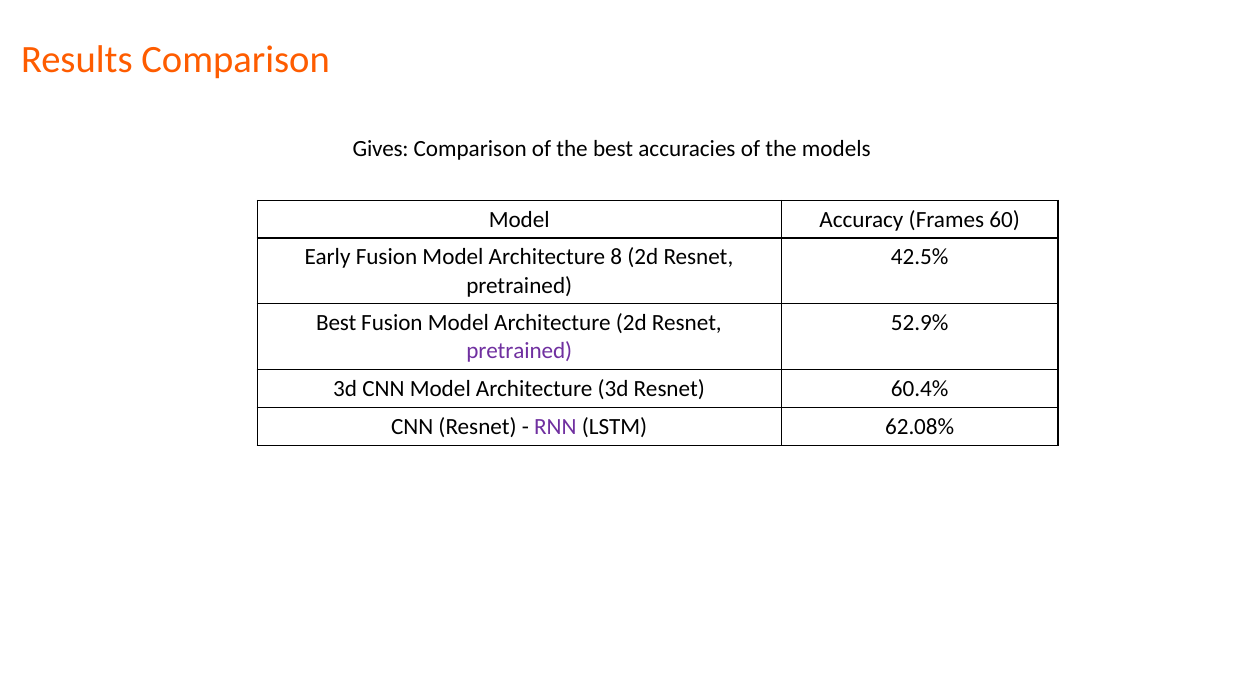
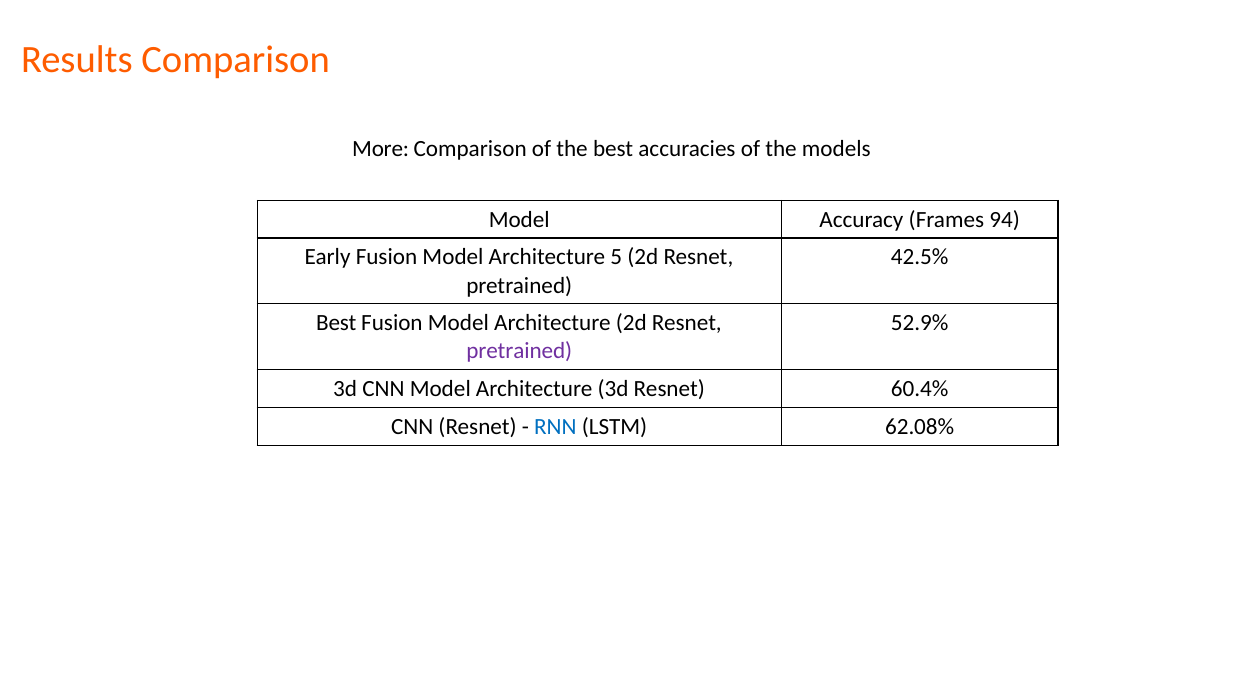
Gives: Gives -> More
60: 60 -> 94
8: 8 -> 5
RNN colour: purple -> blue
